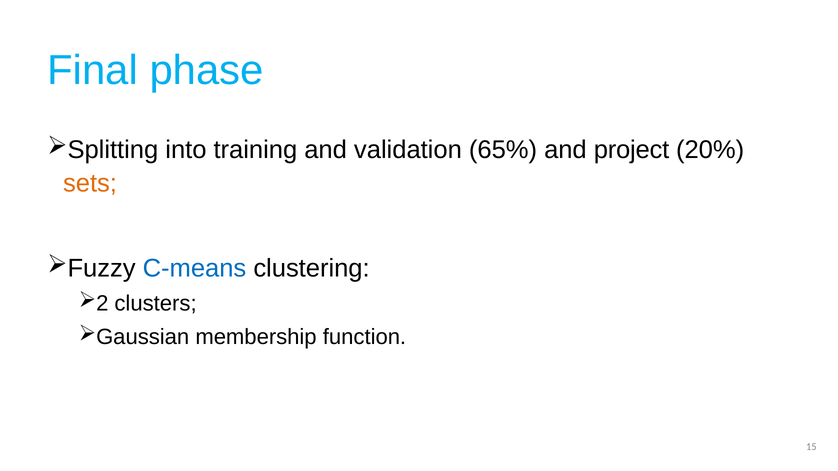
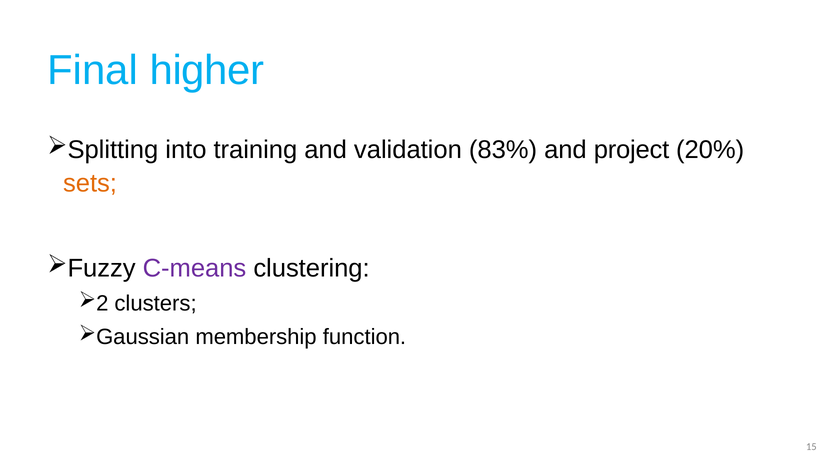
phase: phase -> higher
65%: 65% -> 83%
C-means colour: blue -> purple
